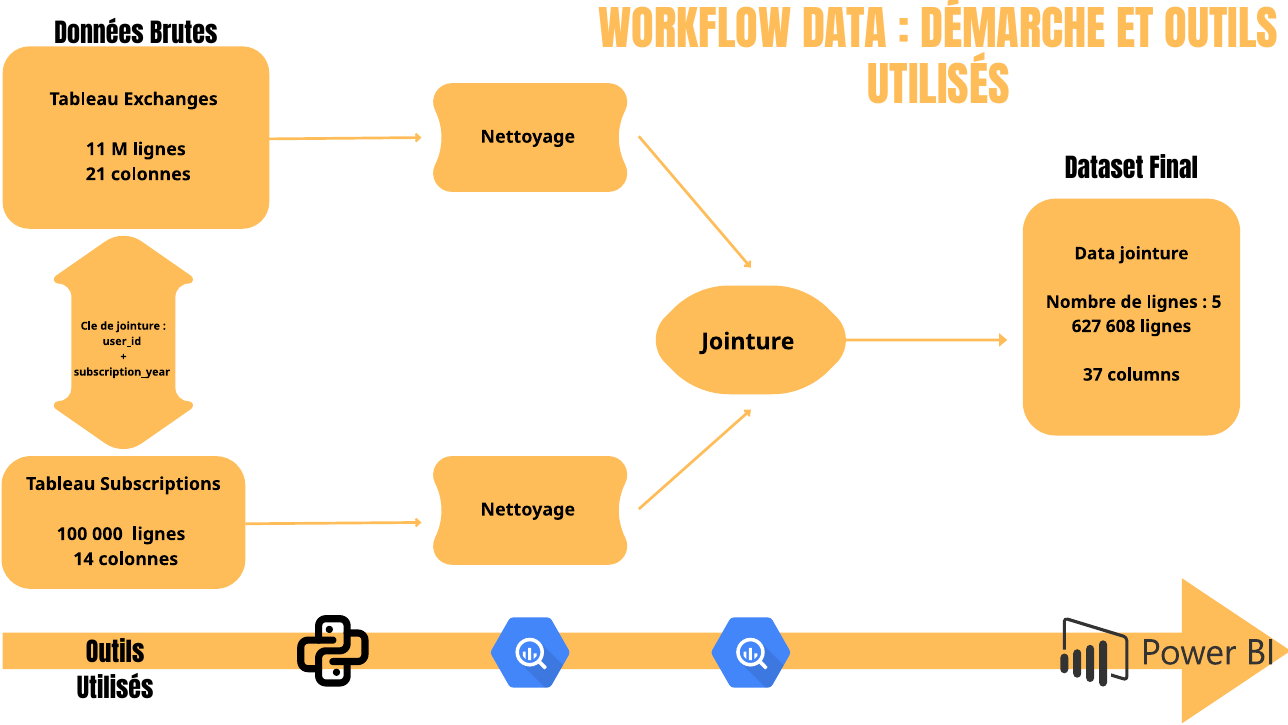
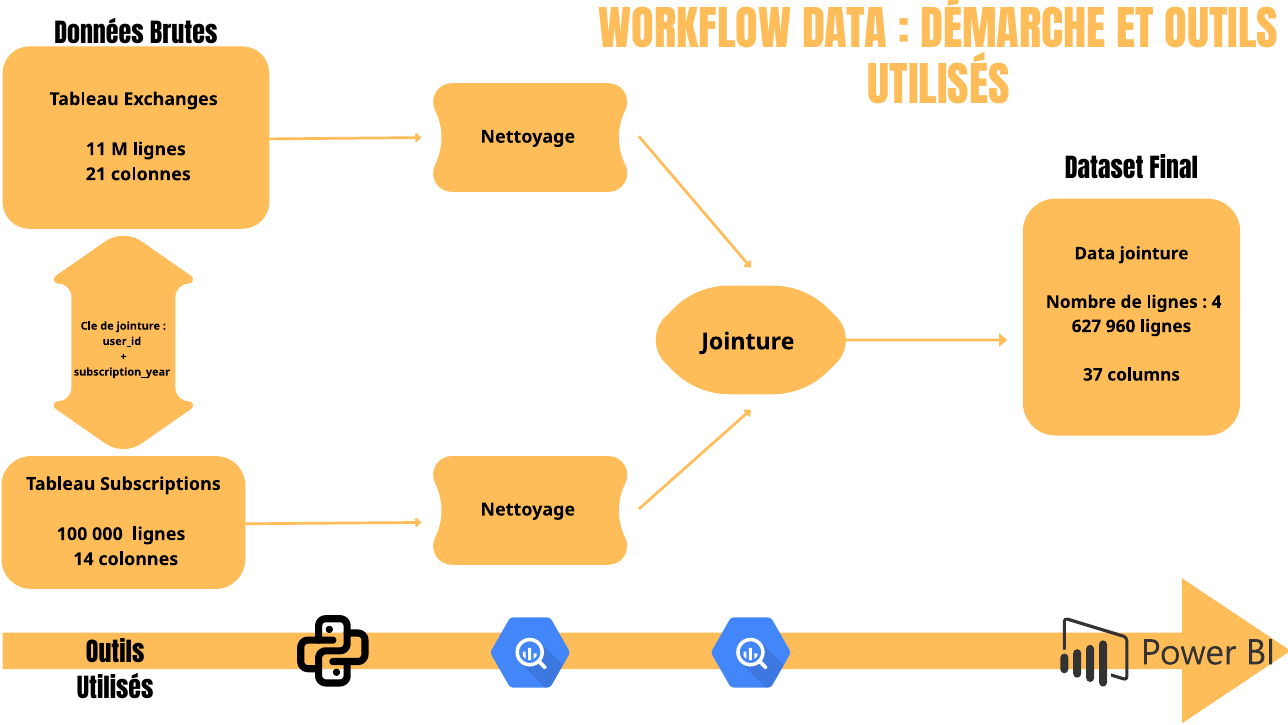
5: 5 -> 4
608: 608 -> 960
